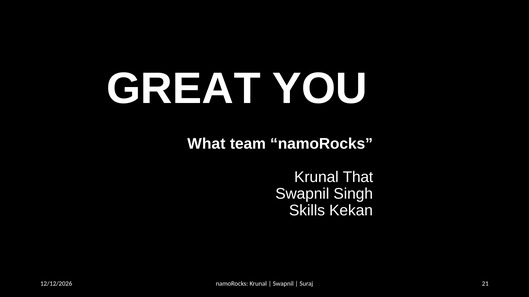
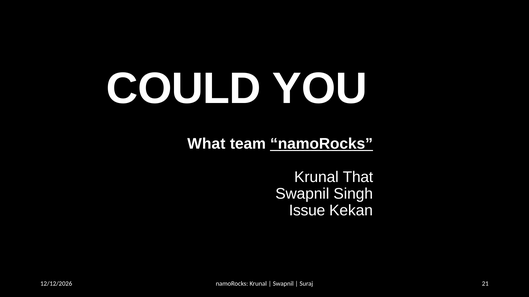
GREAT: GREAT -> COULD
namoRocks at (322, 144) underline: none -> present
Skills: Skills -> Issue
